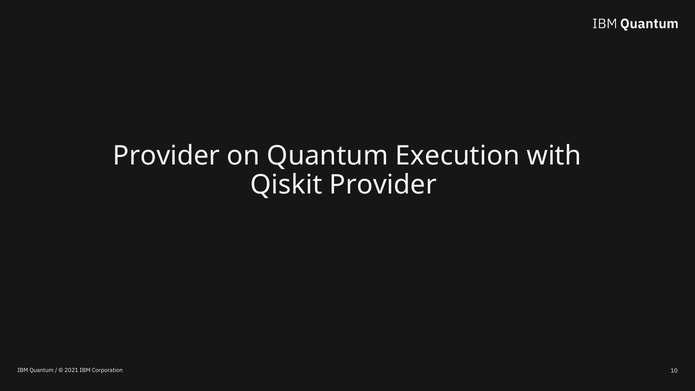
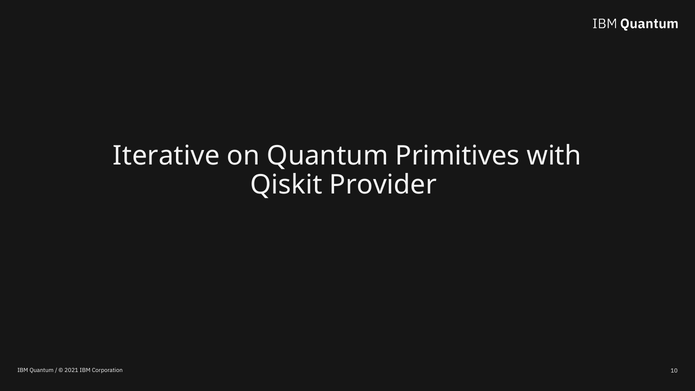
Provider at (167, 156): Provider -> Iterative
Execution: Execution -> Primitives
